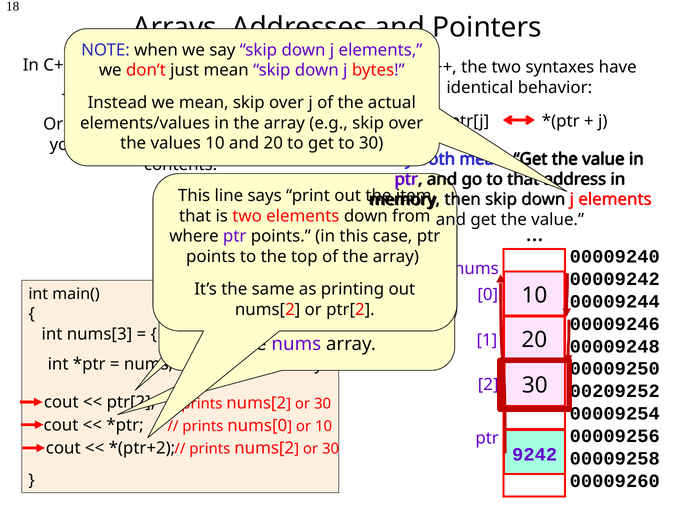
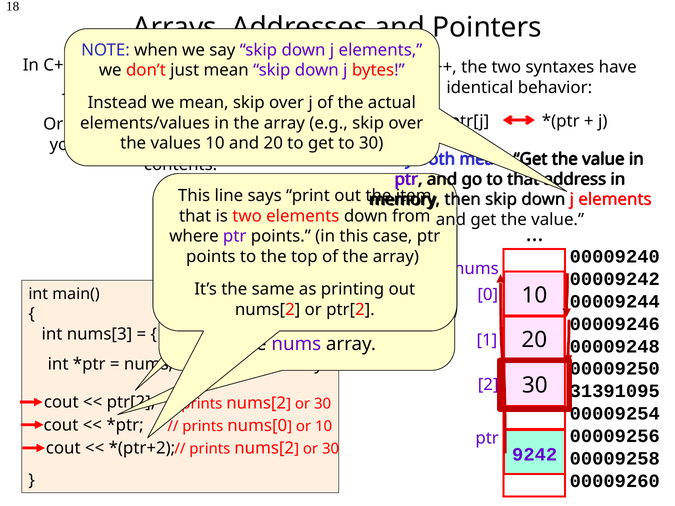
00209252: 00209252 -> 31391095
